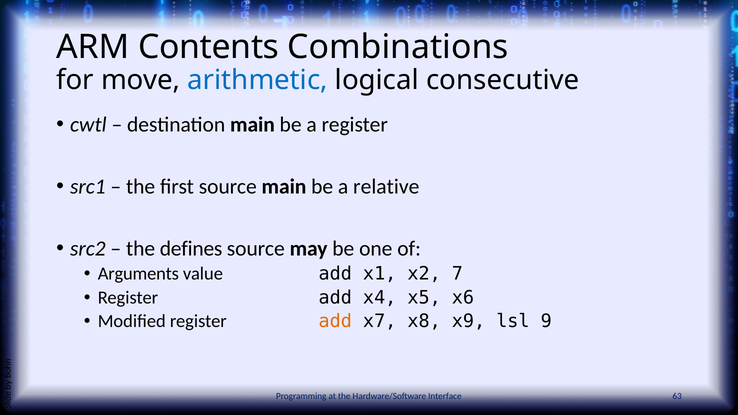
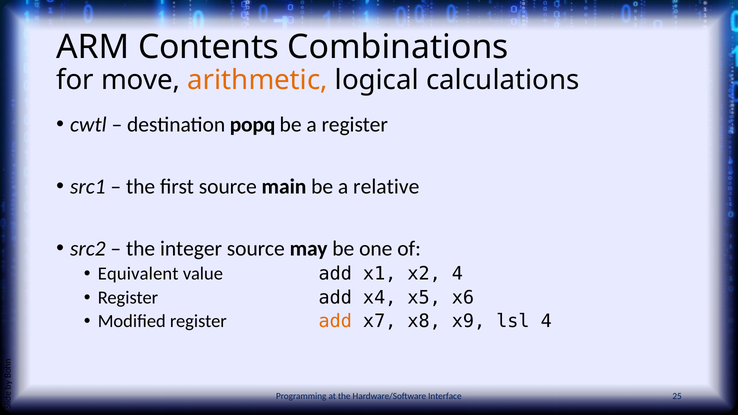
arithmetic colour: blue -> orange
consecutive: consecutive -> calculations
destination main: main -> popq
defines: defines -> integer
Arguments: Arguments -> Equivalent
x2 7: 7 -> 4
lsl 9: 9 -> 4
63: 63 -> 25
